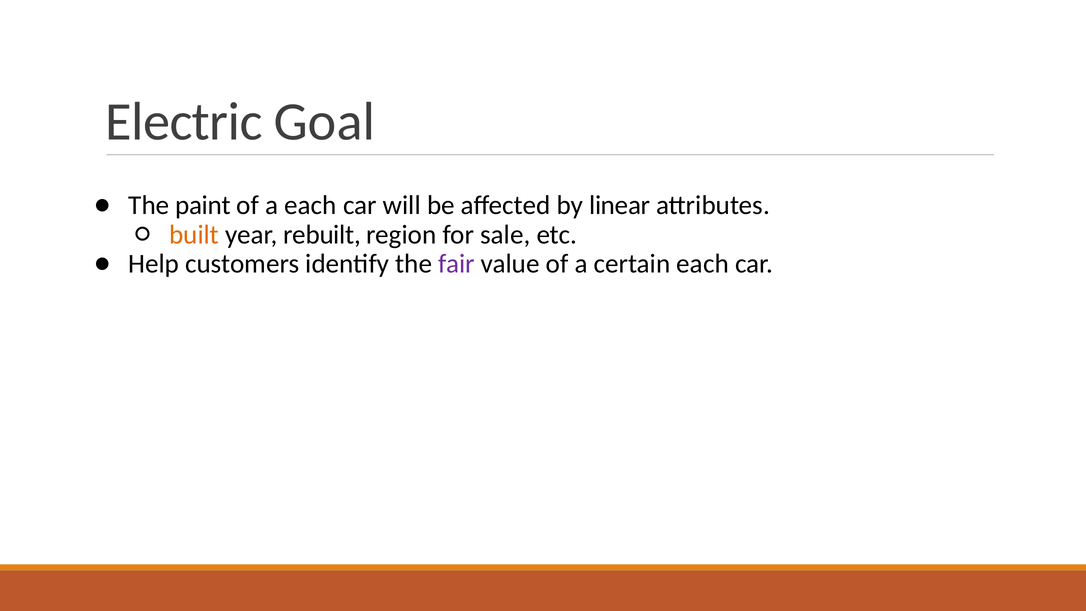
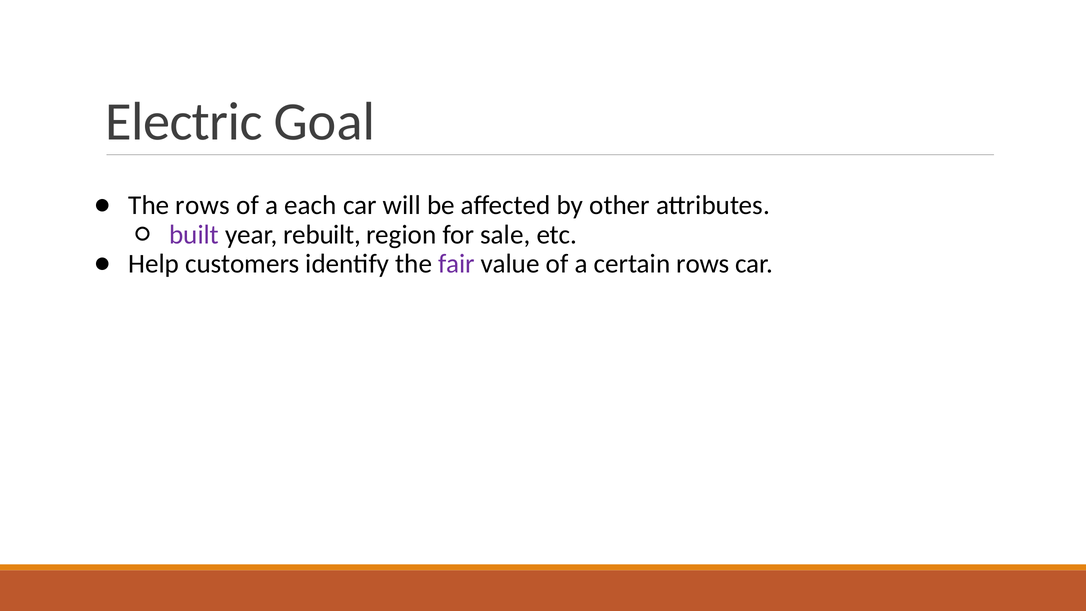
The paint: paint -> rows
linear: linear -> other
built colour: orange -> purple
certain each: each -> rows
